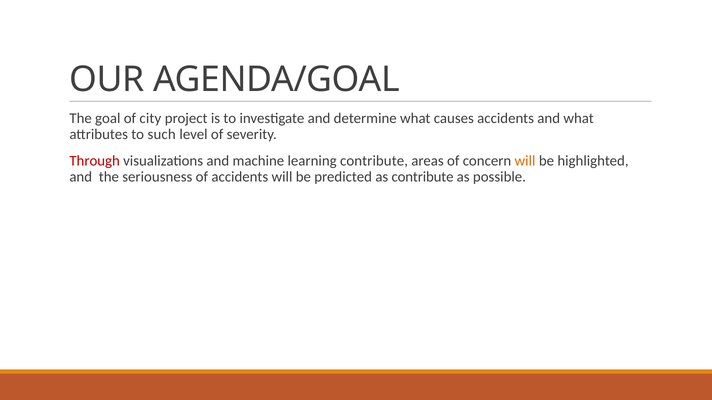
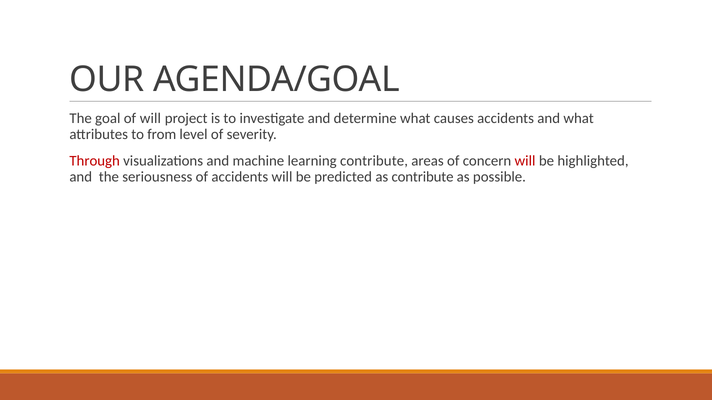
of city: city -> will
such: such -> from
will at (525, 161) colour: orange -> red
